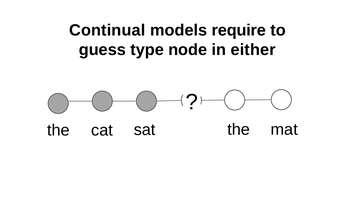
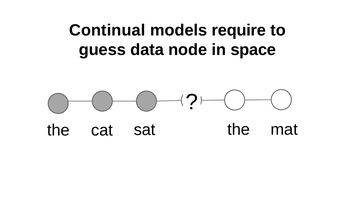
type: type -> data
either: either -> space
